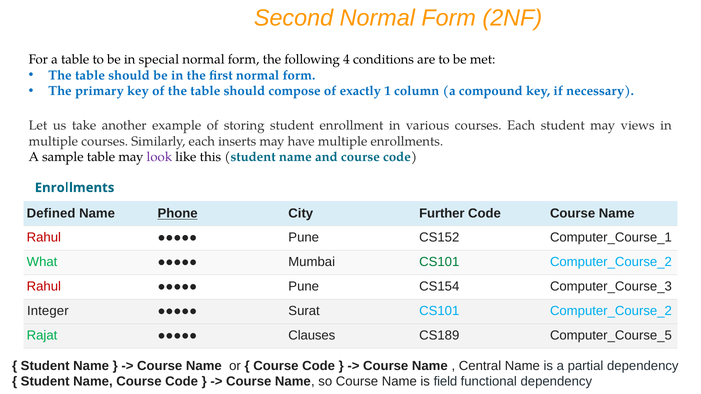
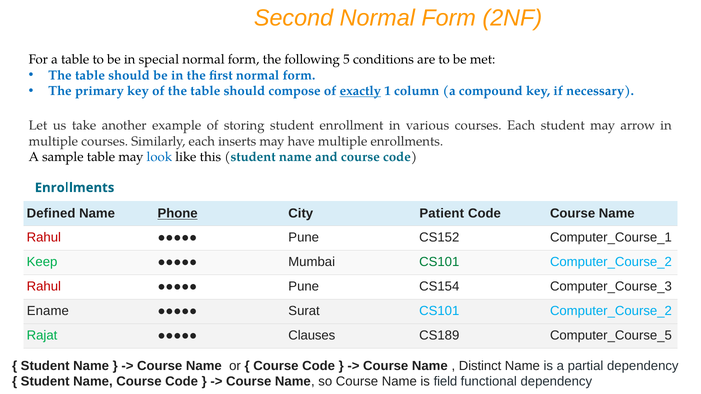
4: 4 -> 5
exactly underline: none -> present
views: views -> arrow
look colour: purple -> blue
Further: Further -> Patient
What: What -> Keep
Integer: Integer -> Ename
Central: Central -> Distinct
